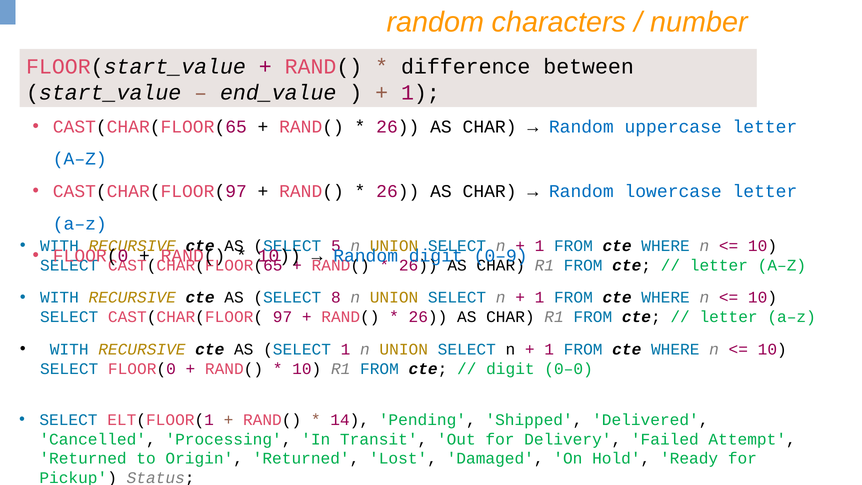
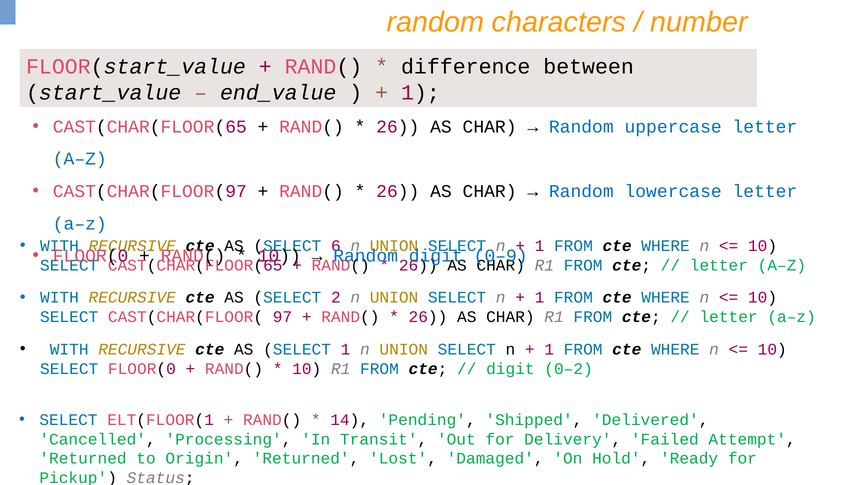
5: 5 -> 6
8: 8 -> 2
0–0: 0–0 -> 0–2
